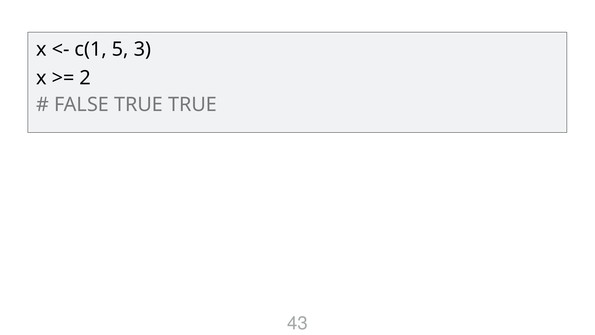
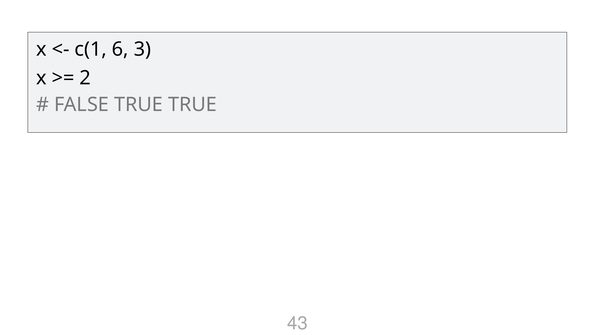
5: 5 -> 6
